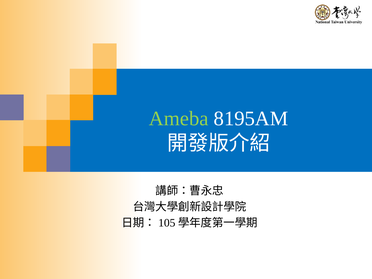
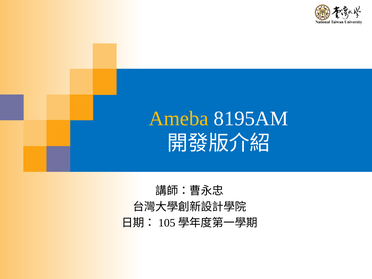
Ameba colour: light green -> yellow
